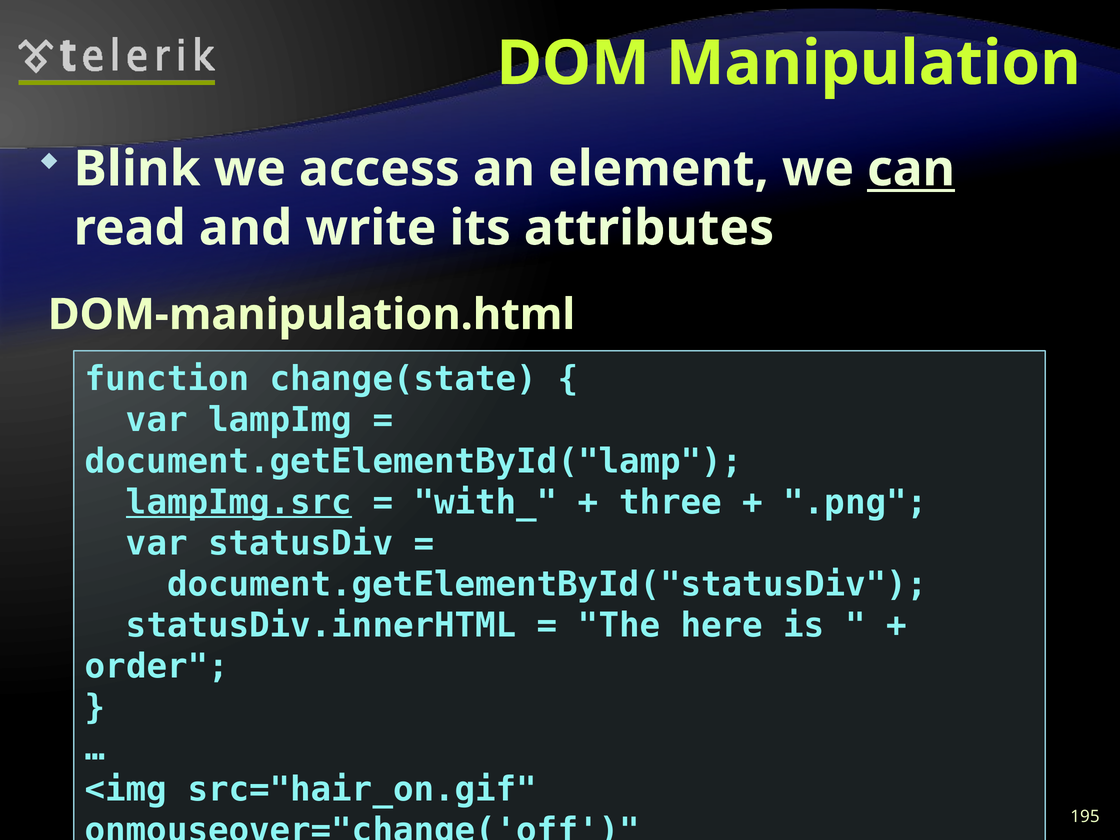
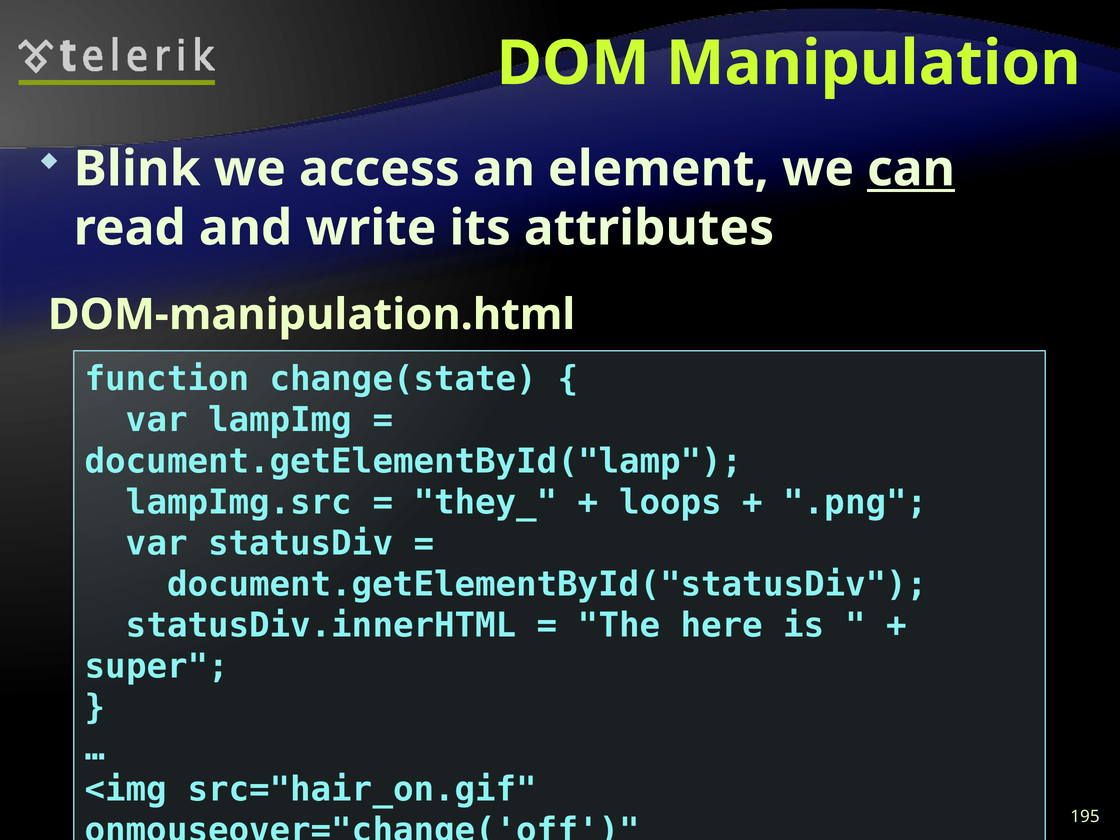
lampImg.src underline: present -> none
with_: with_ -> they_
three: three -> loops
order: order -> super
